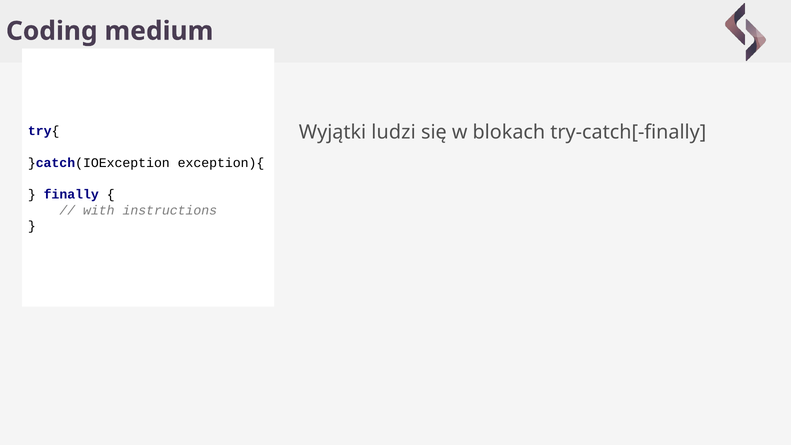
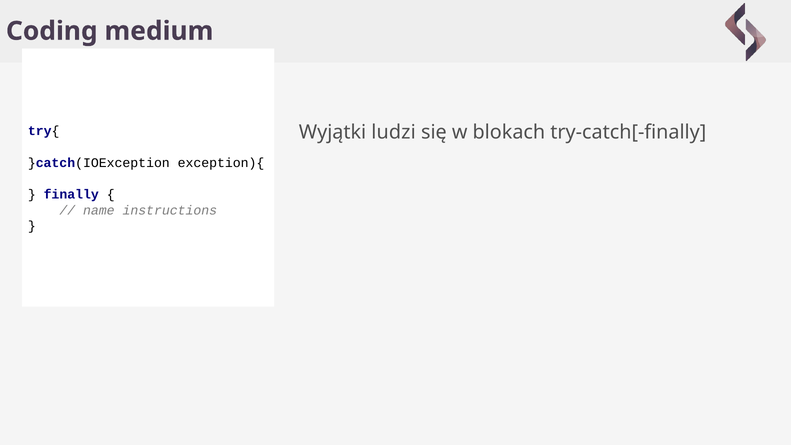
with: with -> name
